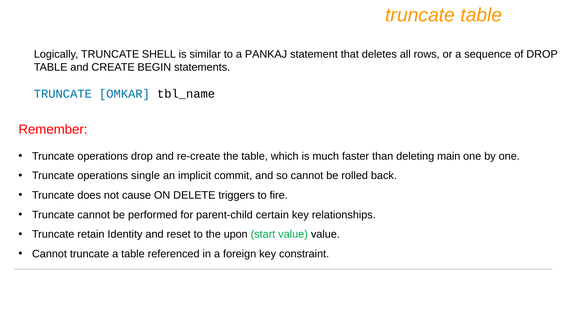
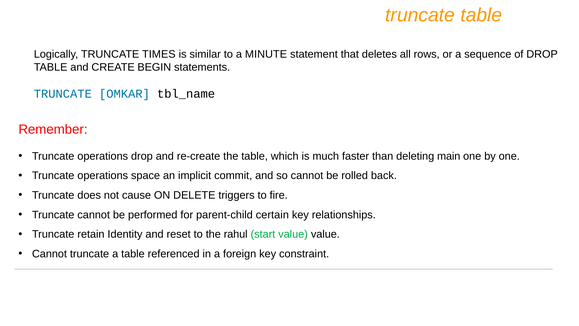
SHELL: SHELL -> TIMES
PANKAJ: PANKAJ -> MINUTE
single: single -> space
upon: upon -> rahul
